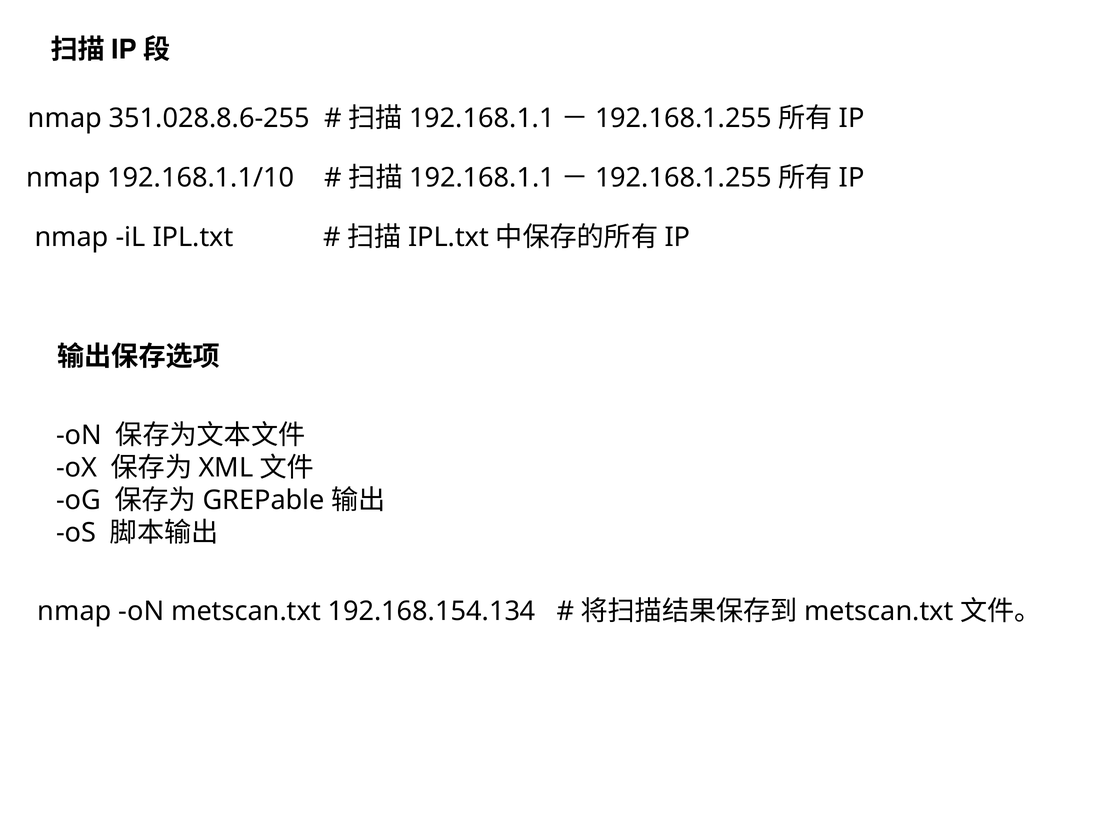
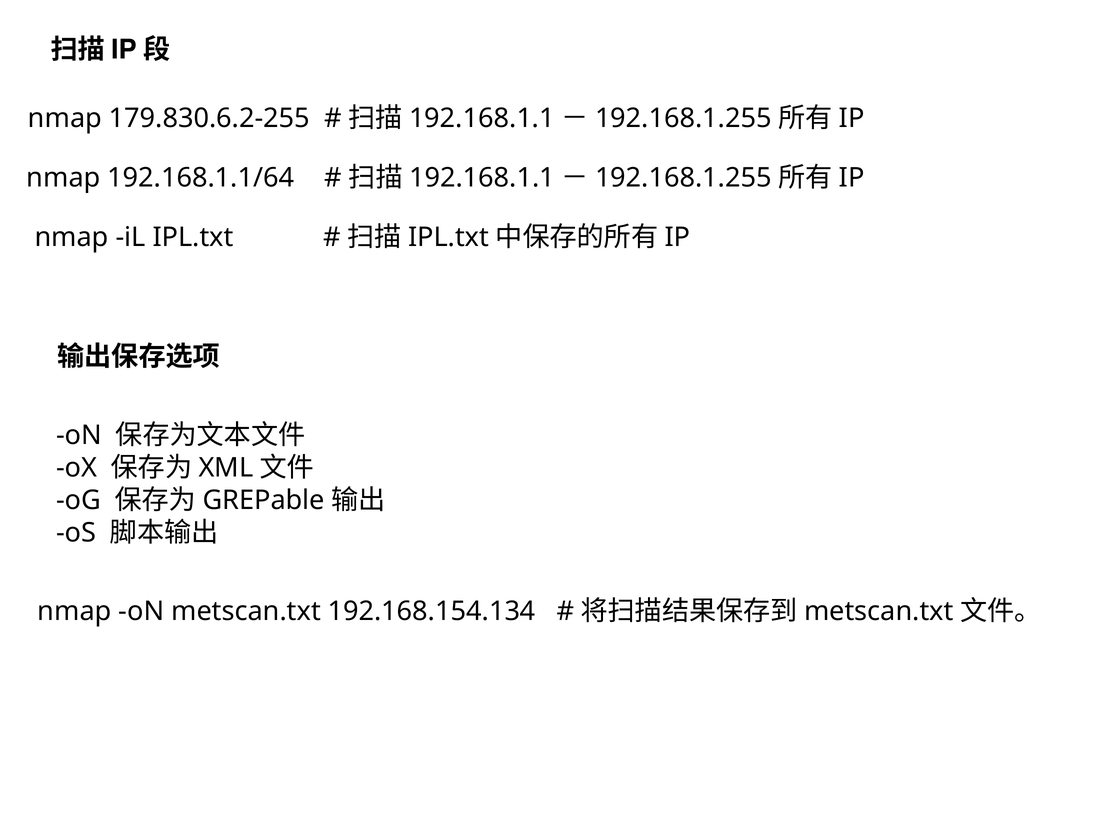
351.028.8.6-255: 351.028.8.6-255 -> 179.830.6.2-255
192.168.1.1/10: 192.168.1.1/10 -> 192.168.1.1/64
